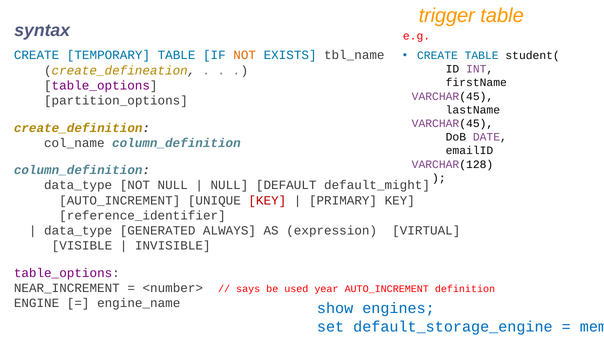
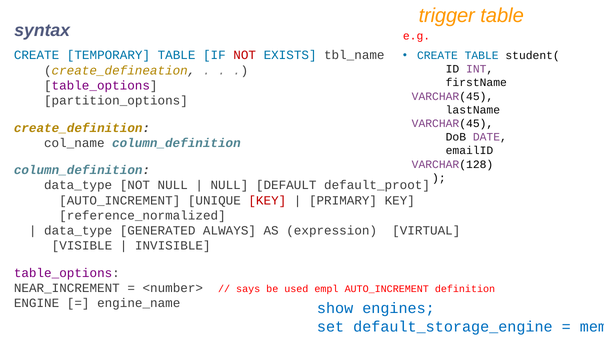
NOT at (245, 55) colour: orange -> red
default_might: default_might -> default_proot
reference_identifier: reference_identifier -> reference_normalized
year: year -> empl
